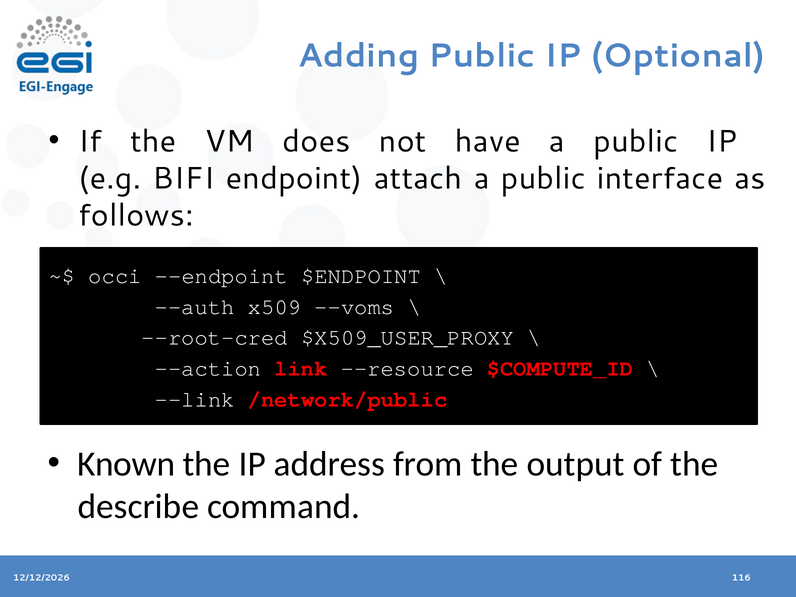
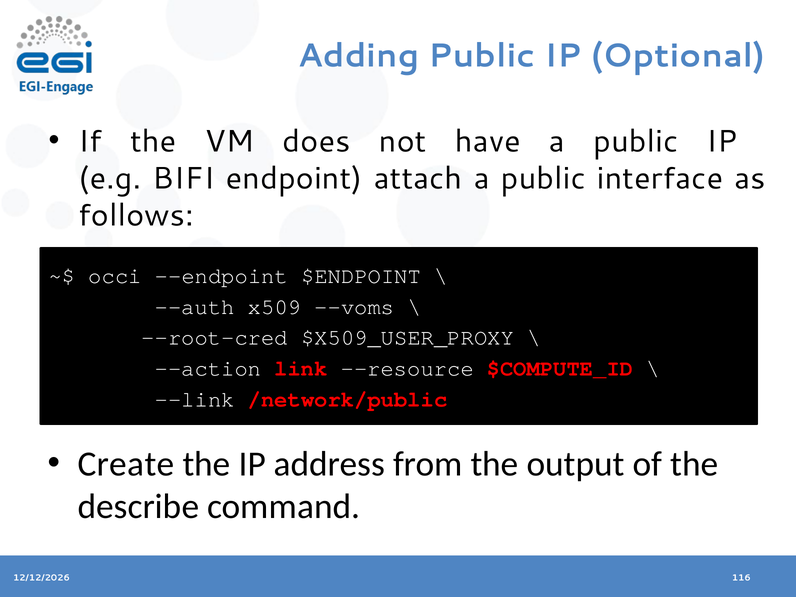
Known: Known -> Create
